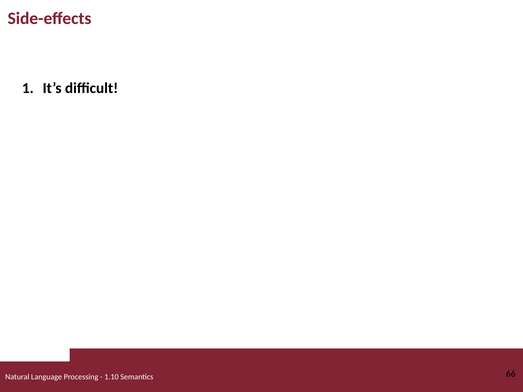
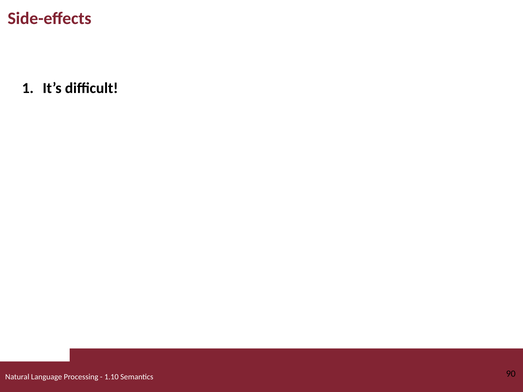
66: 66 -> 90
